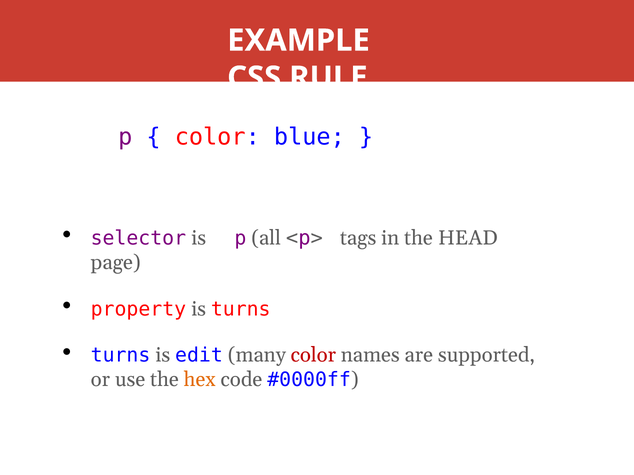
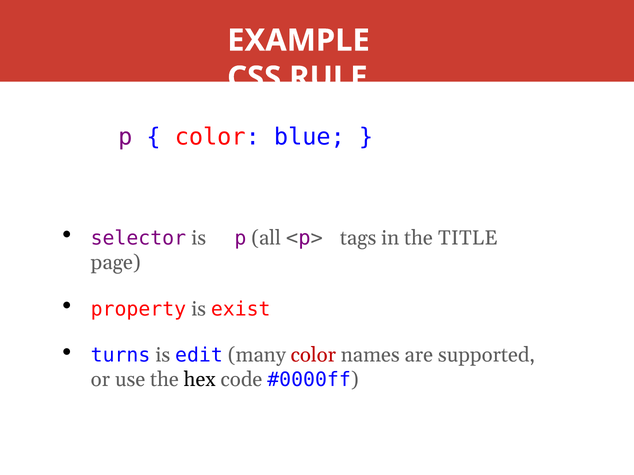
HEAD: HEAD -> TITLE
is turns: turns -> exist
hex colour: orange -> black
